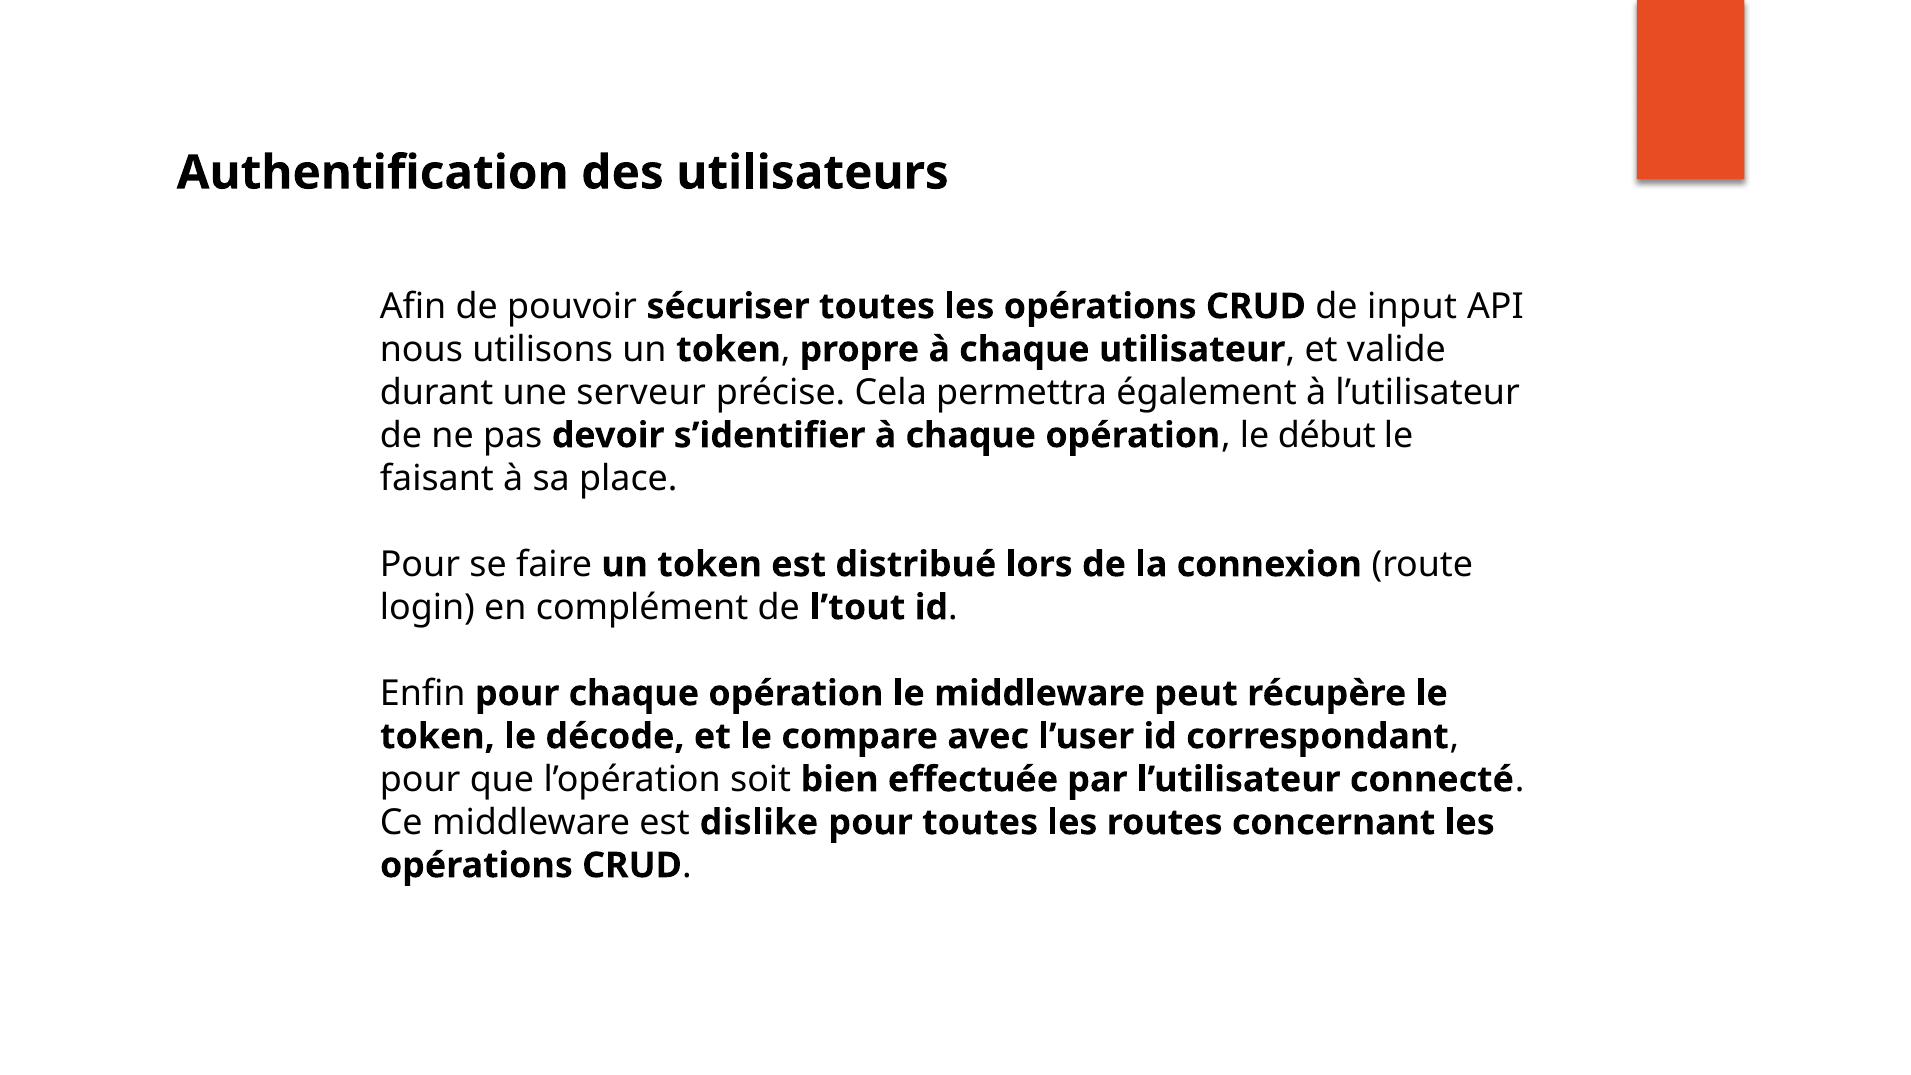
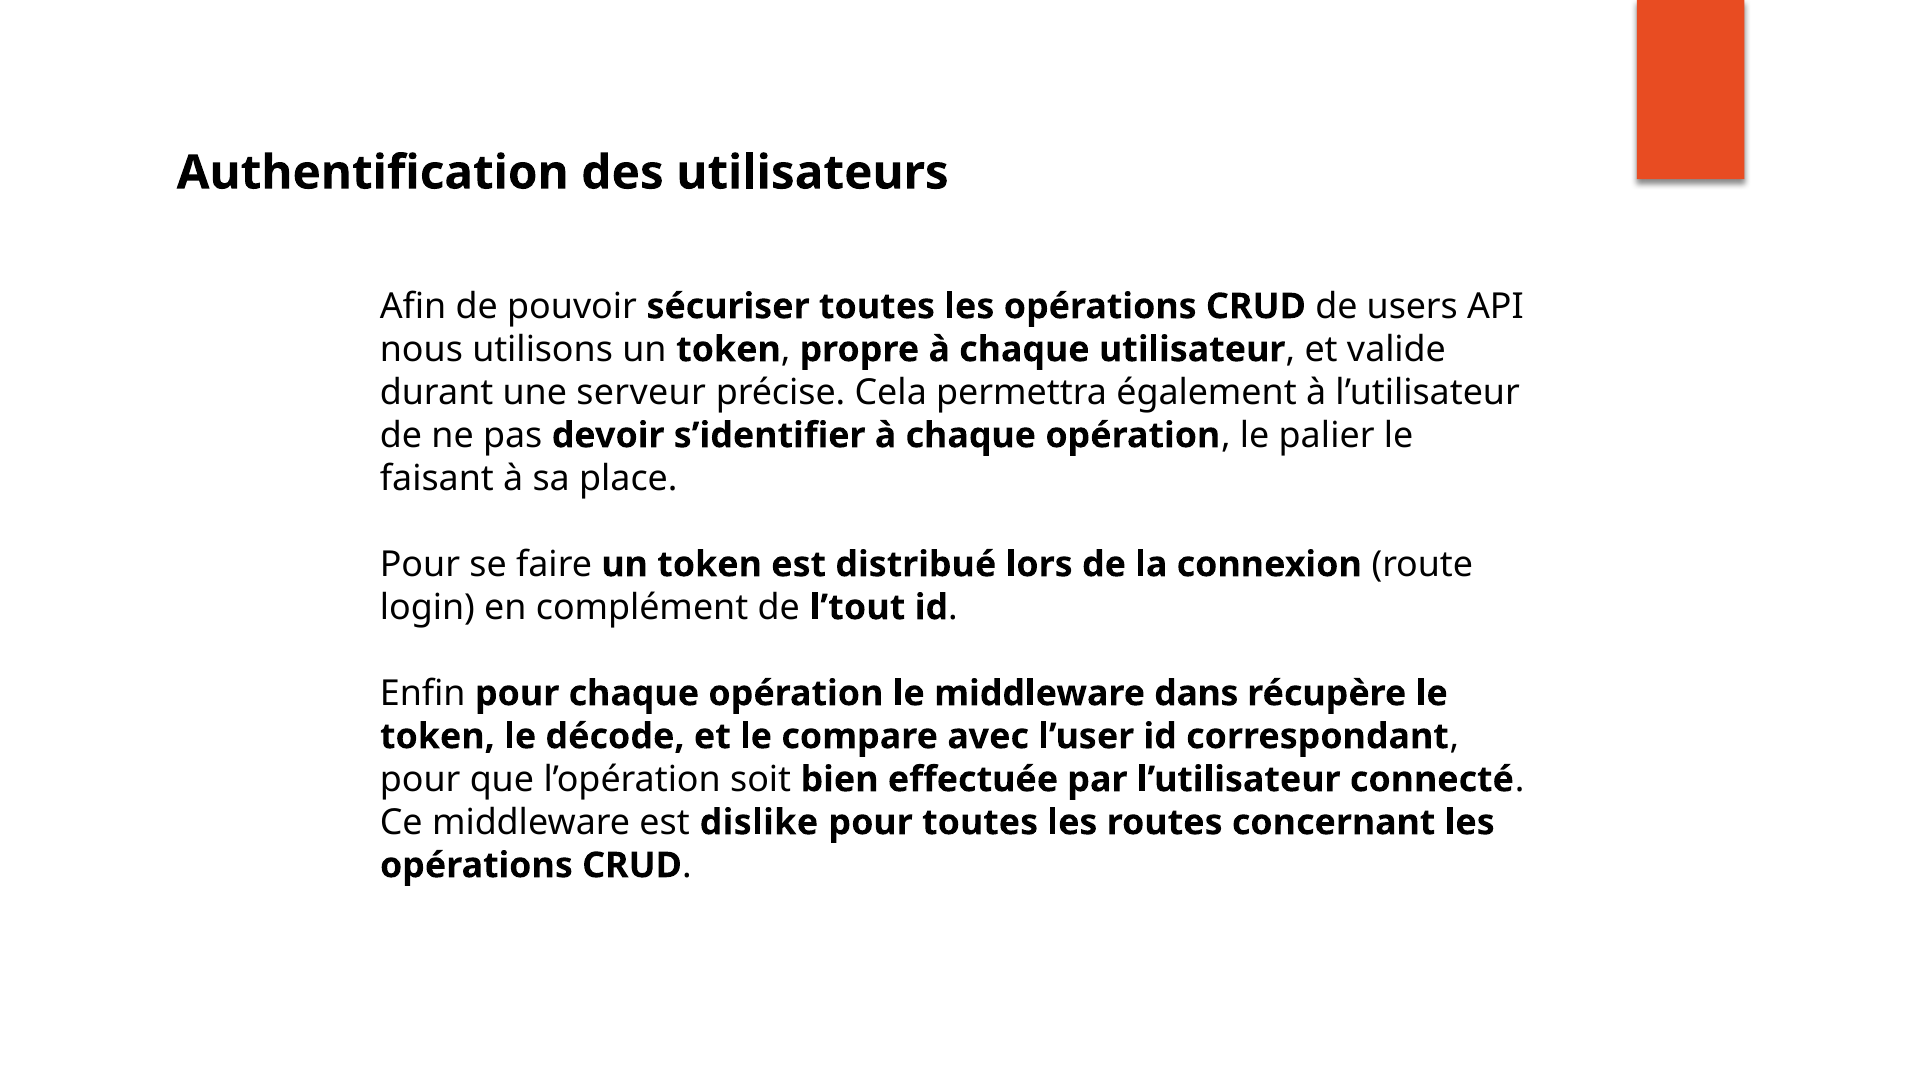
input: input -> users
début: début -> palier
peut: peut -> dans
